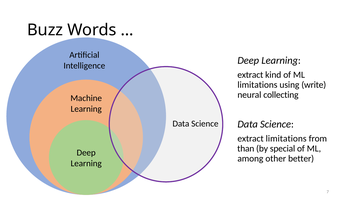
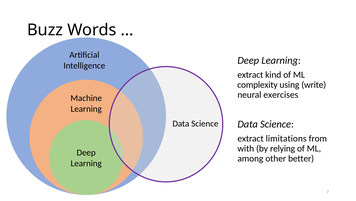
limitations at (257, 84): limitations -> complexity
collecting: collecting -> exercises
than: than -> with
special: special -> relying
